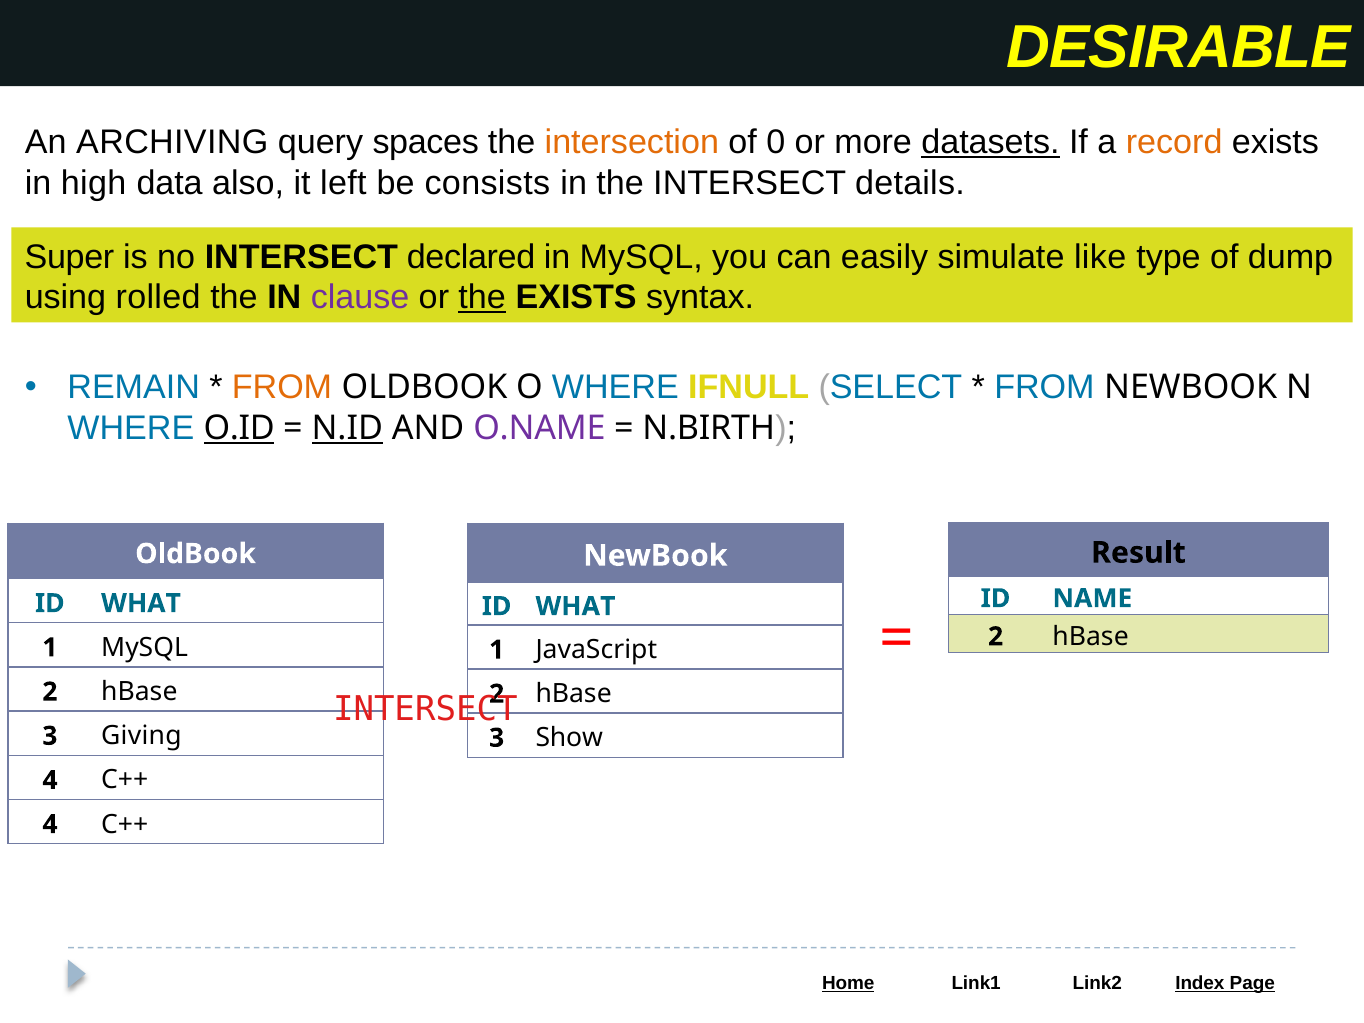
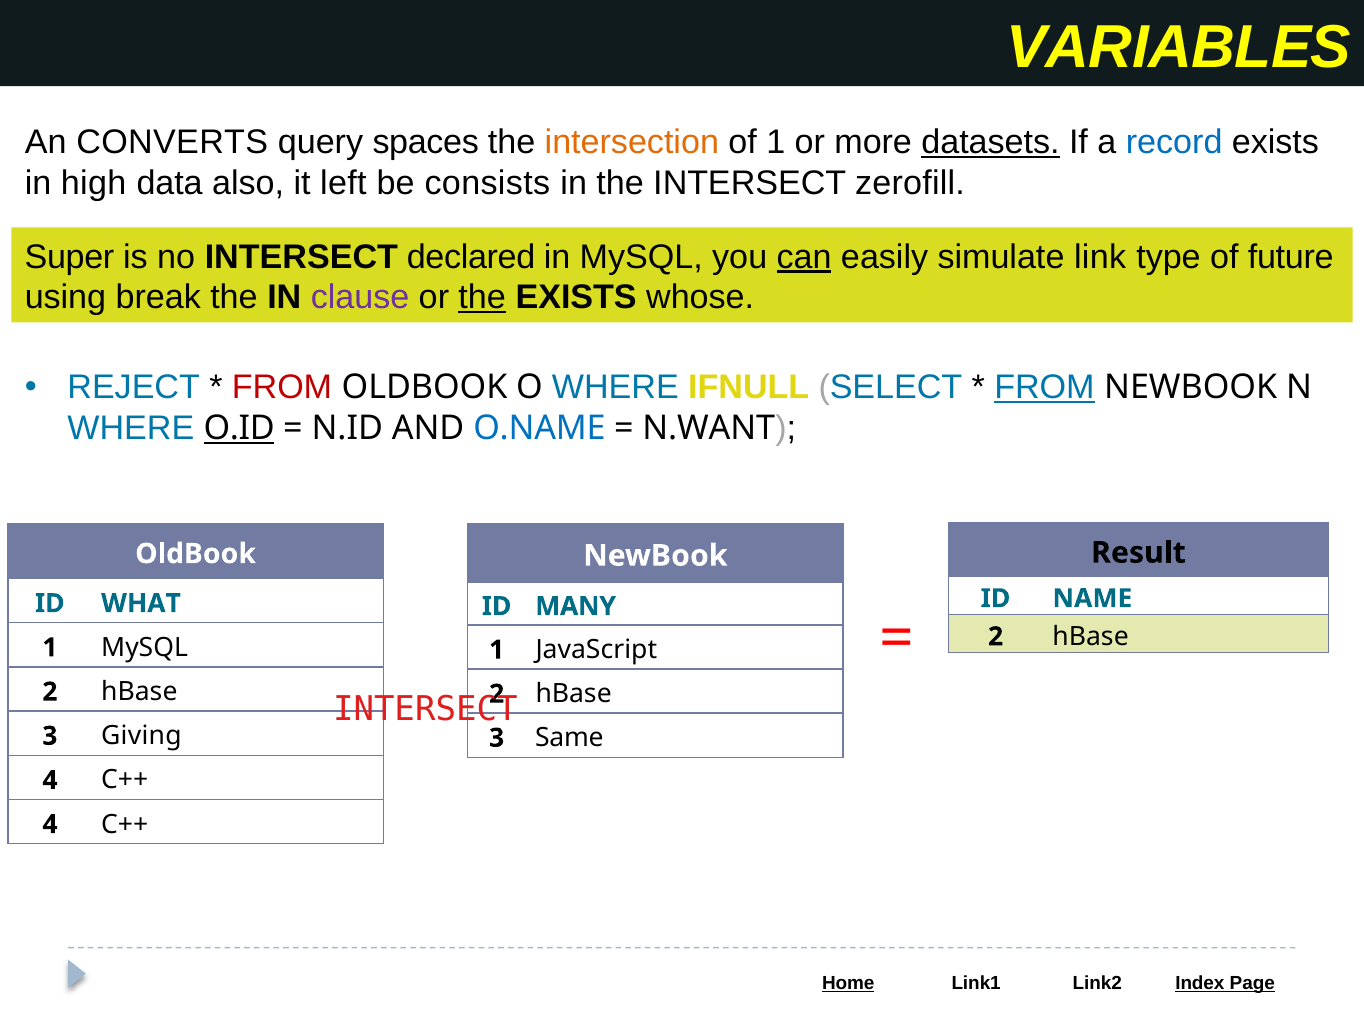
DESIRABLE: DESIRABLE -> VARIABLES
ARCHIVING: ARCHIVING -> CONVERTS
of 0: 0 -> 1
record colour: orange -> blue
details: details -> zerofill
can underline: none -> present
like: like -> link
dump: dump -> future
rolled: rolled -> break
syntax: syntax -> whose
REMAIN: REMAIN -> REJECT
FROM at (282, 388) colour: orange -> red
FROM at (1044, 388) underline: none -> present
N.ID underline: present -> none
O.NAME colour: purple -> blue
N.BIRTH: N.BIRTH -> N.WANT
WHAT at (575, 606): WHAT -> MANY
Show: Show -> Same
